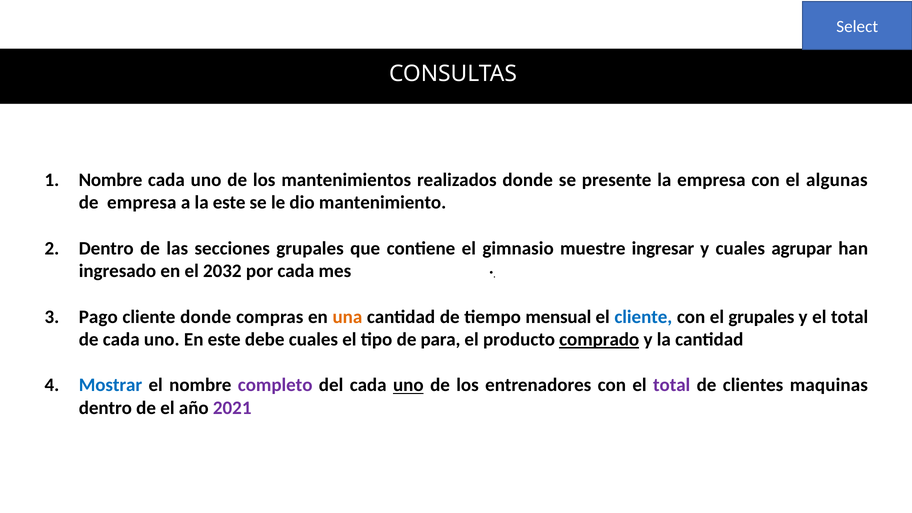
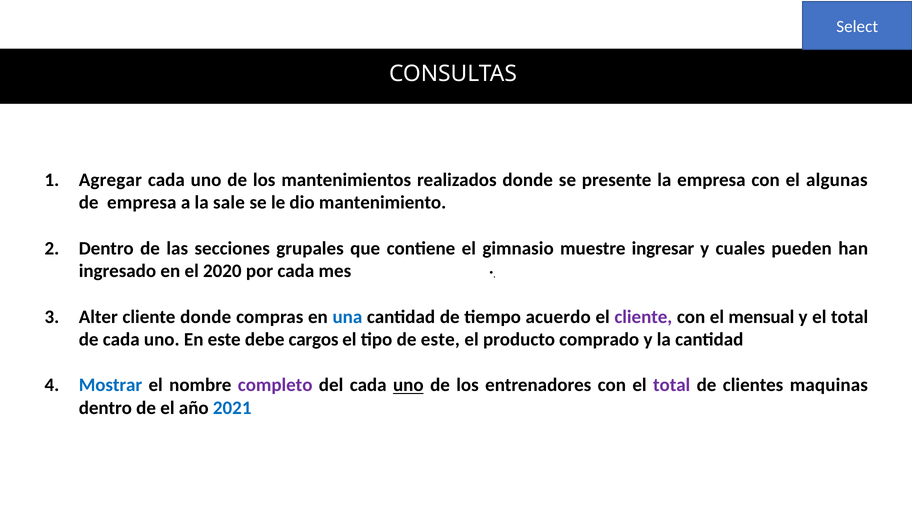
Nombre at (111, 180): Nombre -> Agregar
la este: este -> sale
agrupar: agrupar -> pueden
2032: 2032 -> 2020
Pago: Pago -> Alter
una colour: orange -> blue
mensual: mensual -> acuerdo
cliente at (643, 317) colour: blue -> purple
el grupales: grupales -> mensual
debe cuales: cuales -> cargos
de para: para -> este
comprado underline: present -> none
2021 colour: purple -> blue
